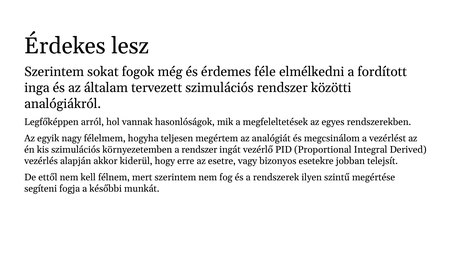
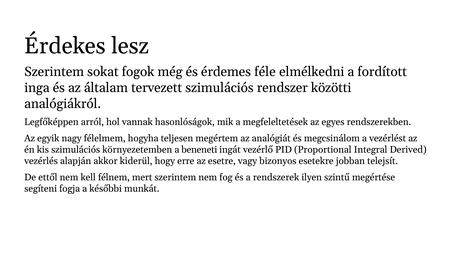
a rendszer: rendszer -> beneneti
